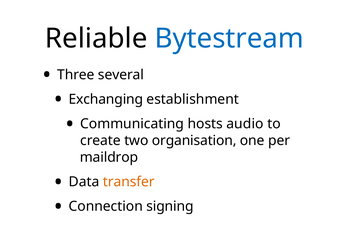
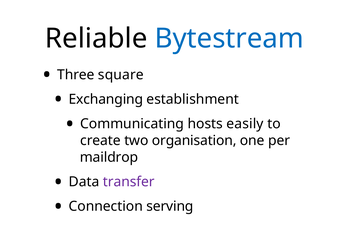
several: several -> square
audio: audio -> easily
transfer colour: orange -> purple
signing: signing -> serving
